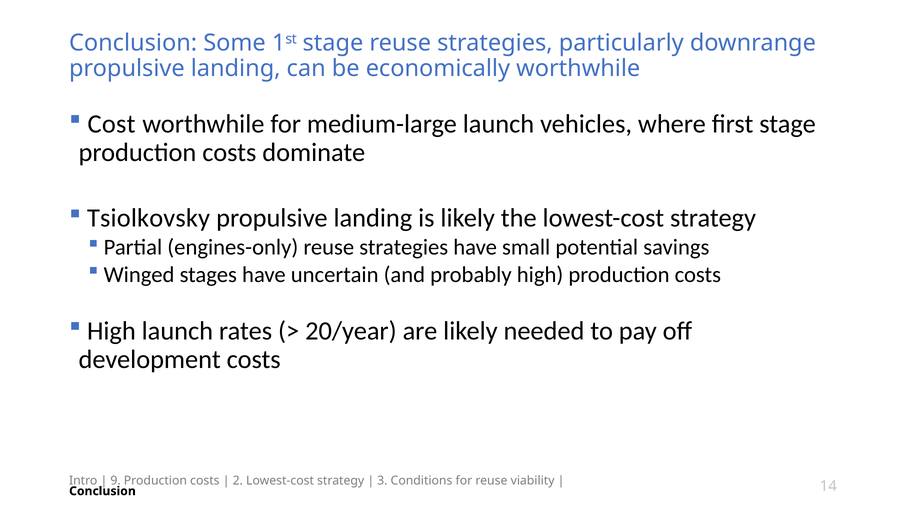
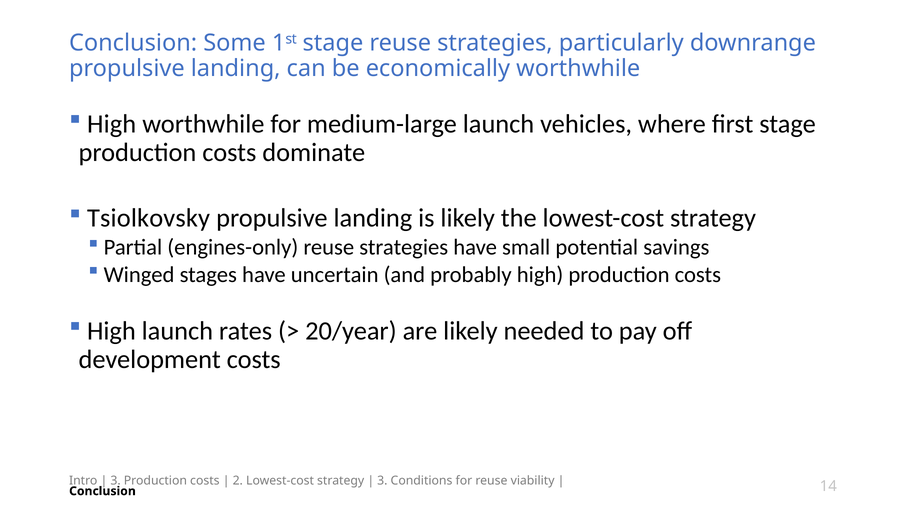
Cost at (112, 124): Cost -> High
9 at (116, 480): 9 -> 3
